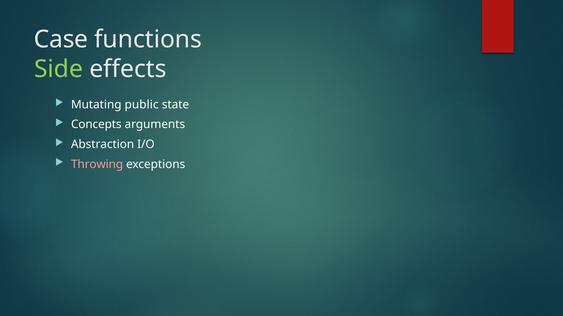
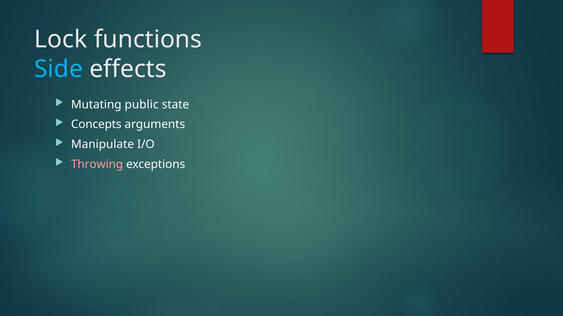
Case: Case -> Lock
Side colour: light green -> light blue
Abstraction: Abstraction -> Manipulate
